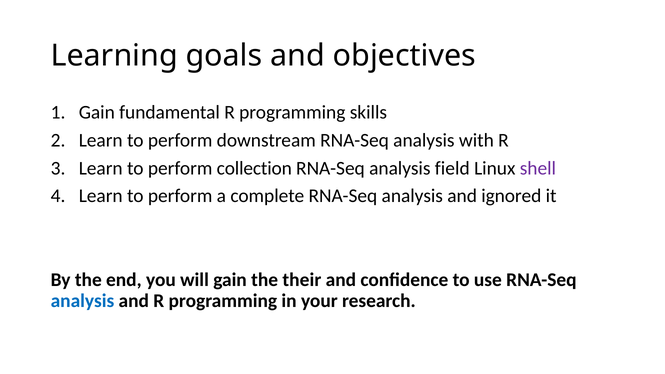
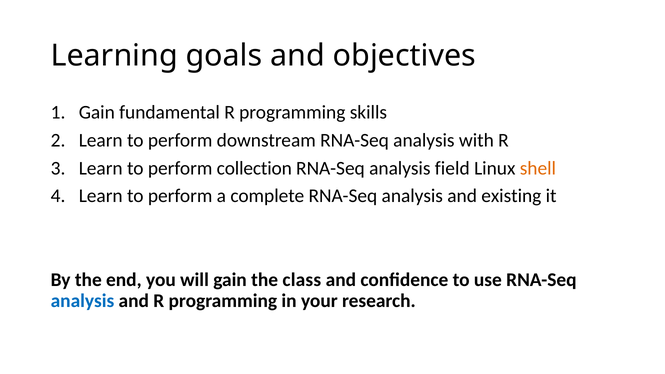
shell colour: purple -> orange
ignored: ignored -> existing
their: their -> class
